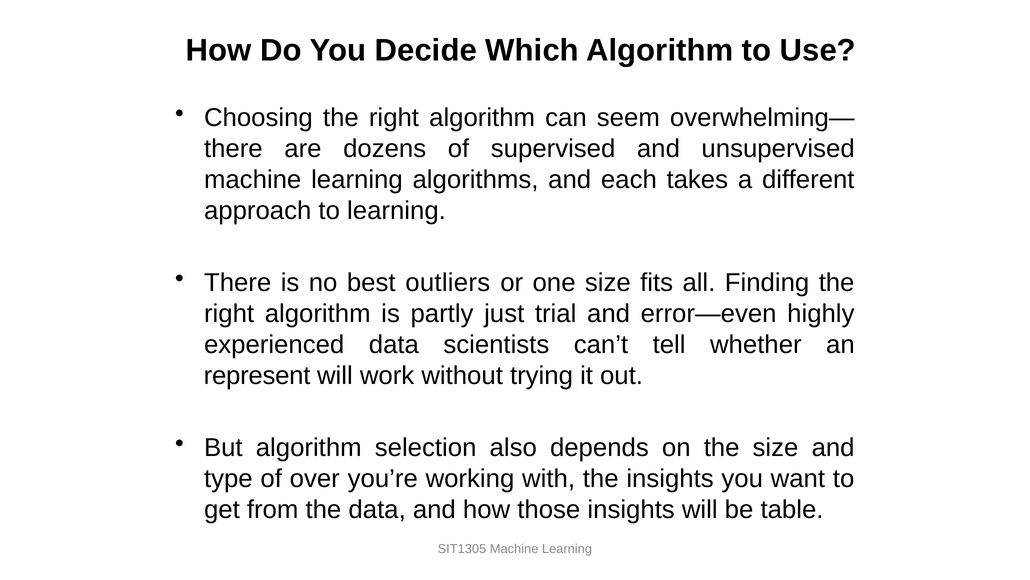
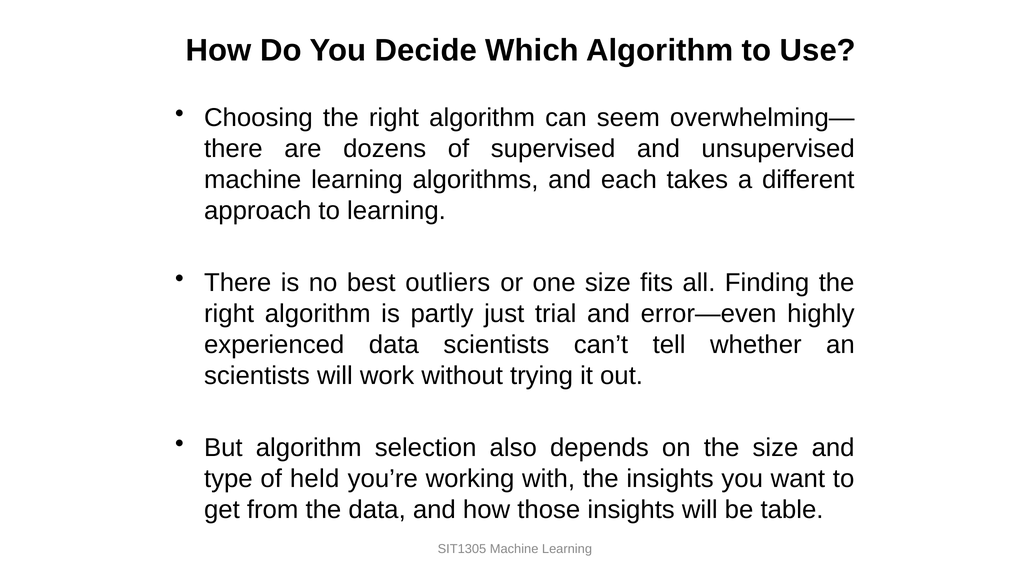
represent at (257, 375): represent -> scientists
over: over -> held
